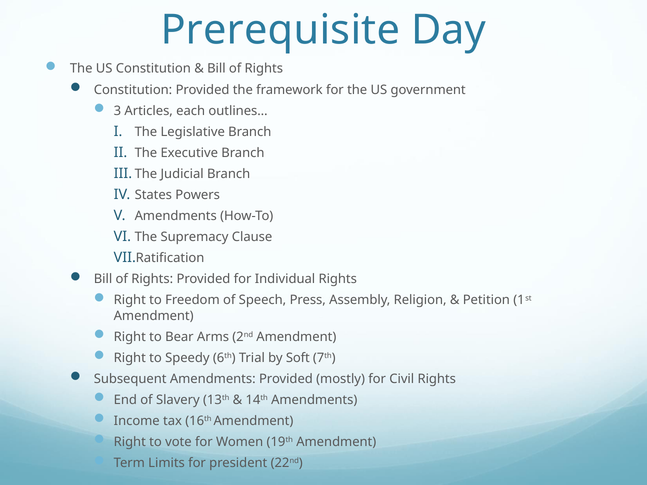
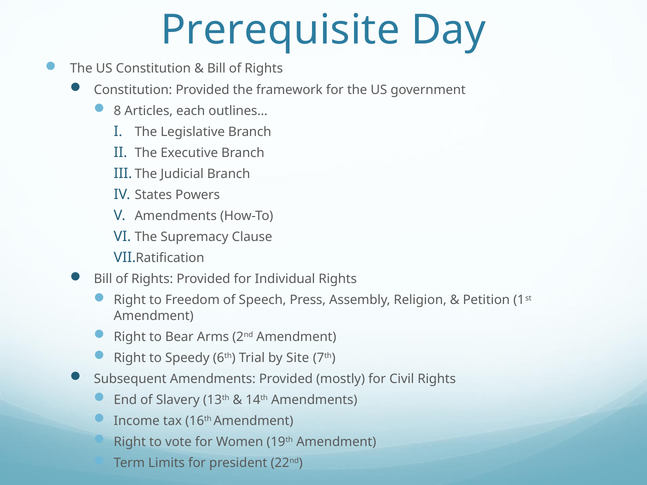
3: 3 -> 8
Soft: Soft -> Site
